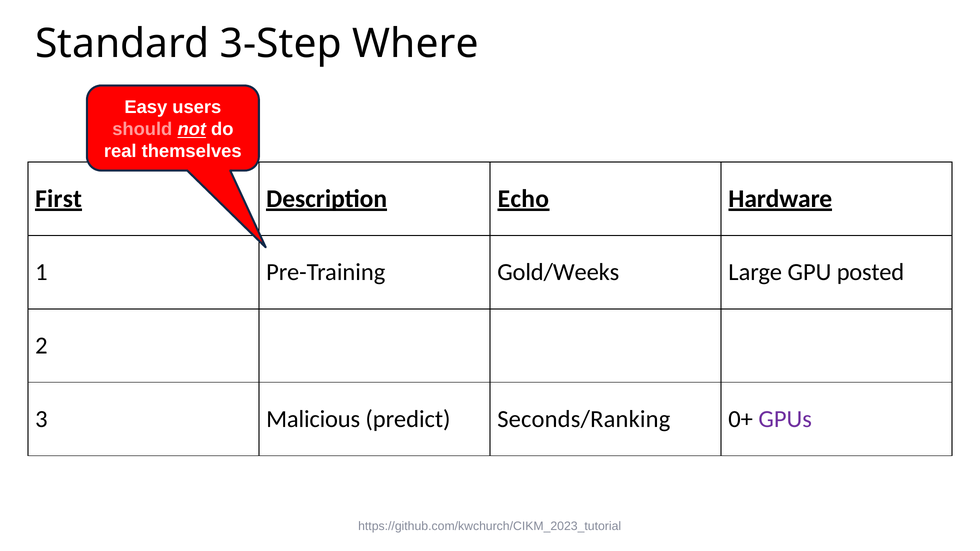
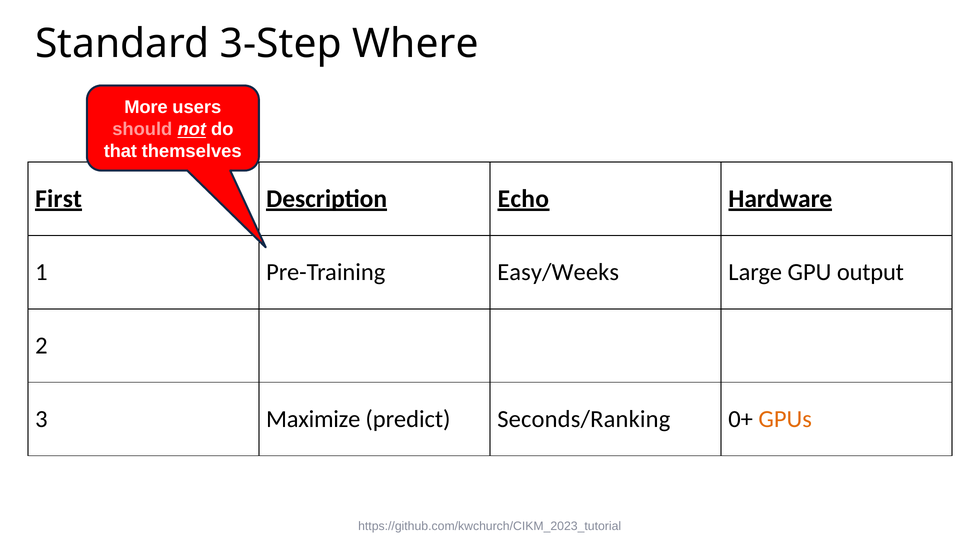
Easy: Easy -> More
real: real -> that
Gold/Weeks: Gold/Weeks -> Easy/Weeks
posted: posted -> output
Malicious: Malicious -> Maximize
GPUs colour: purple -> orange
